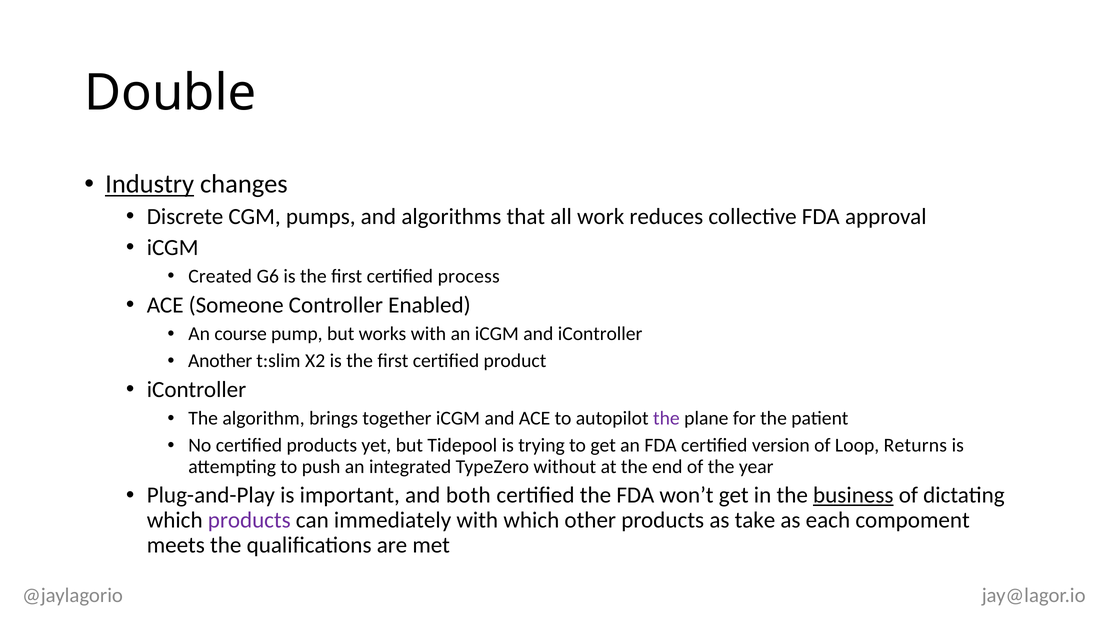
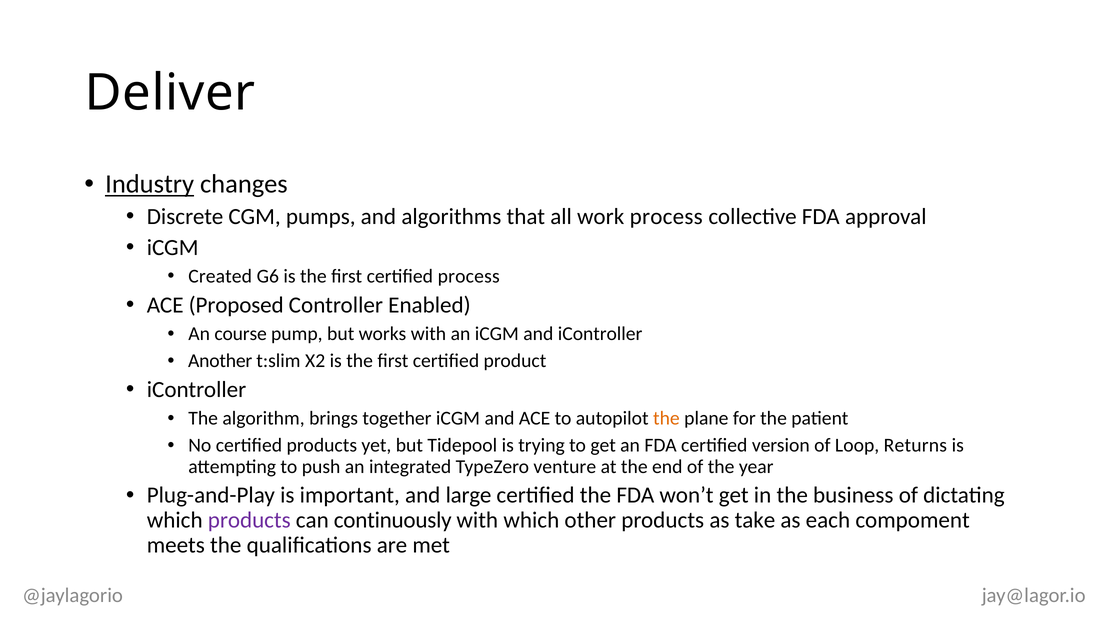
Double: Double -> Deliver
work reduces: reduces -> process
Someone: Someone -> Proposed
the at (666, 419) colour: purple -> orange
without: without -> venture
both: both -> large
business underline: present -> none
immediately: immediately -> continuously
